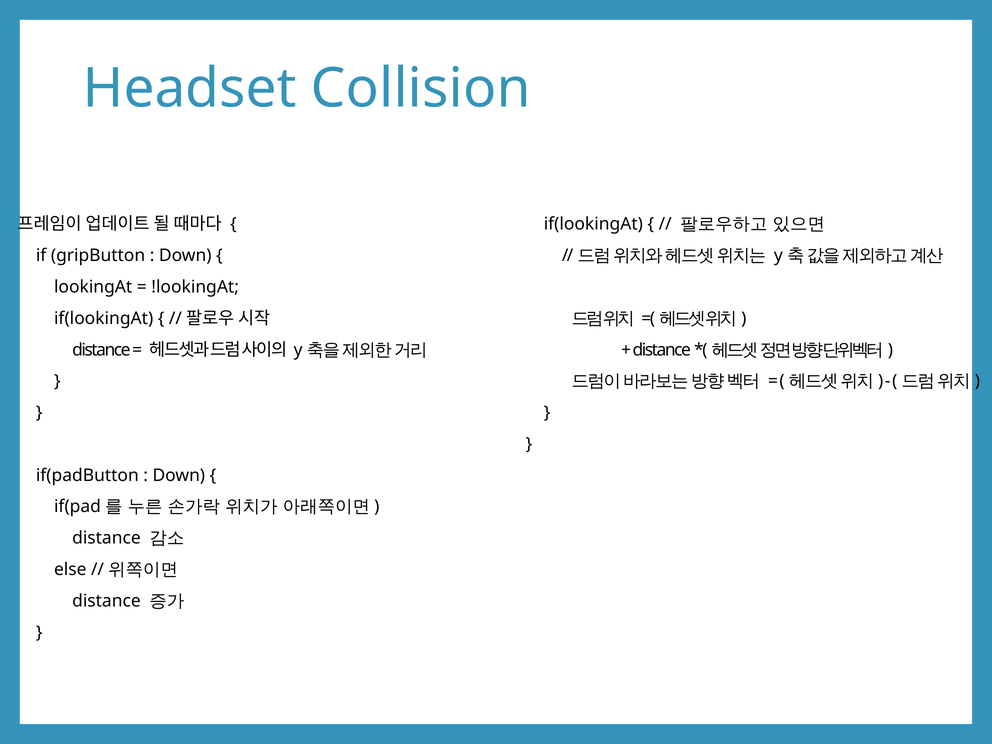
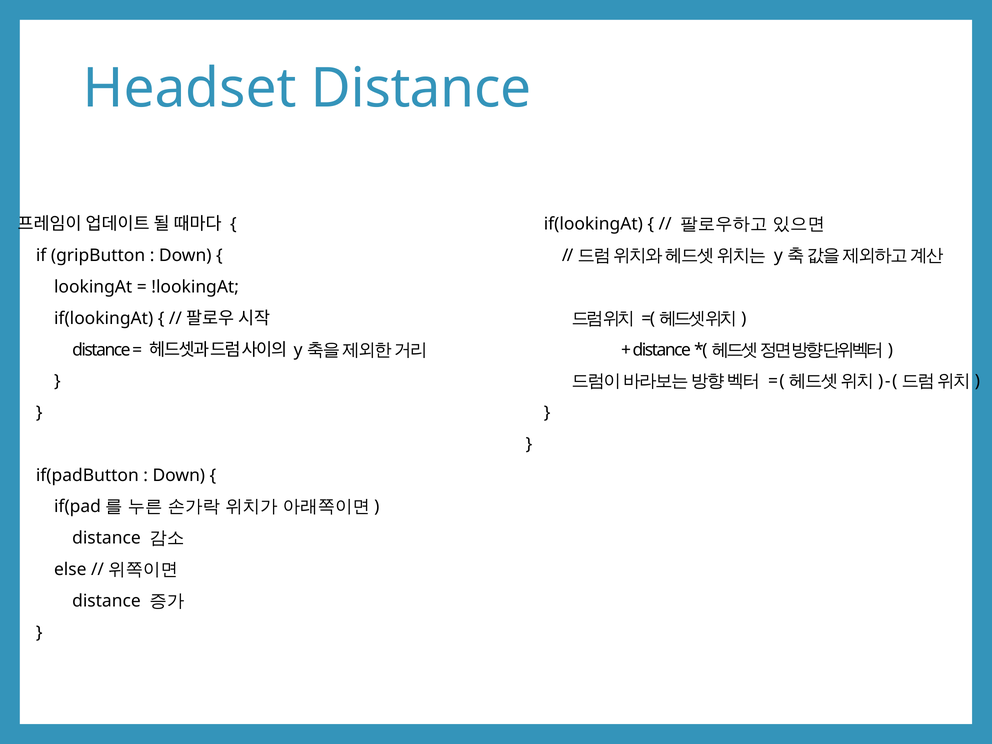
Headset Collision: Collision -> Distance
